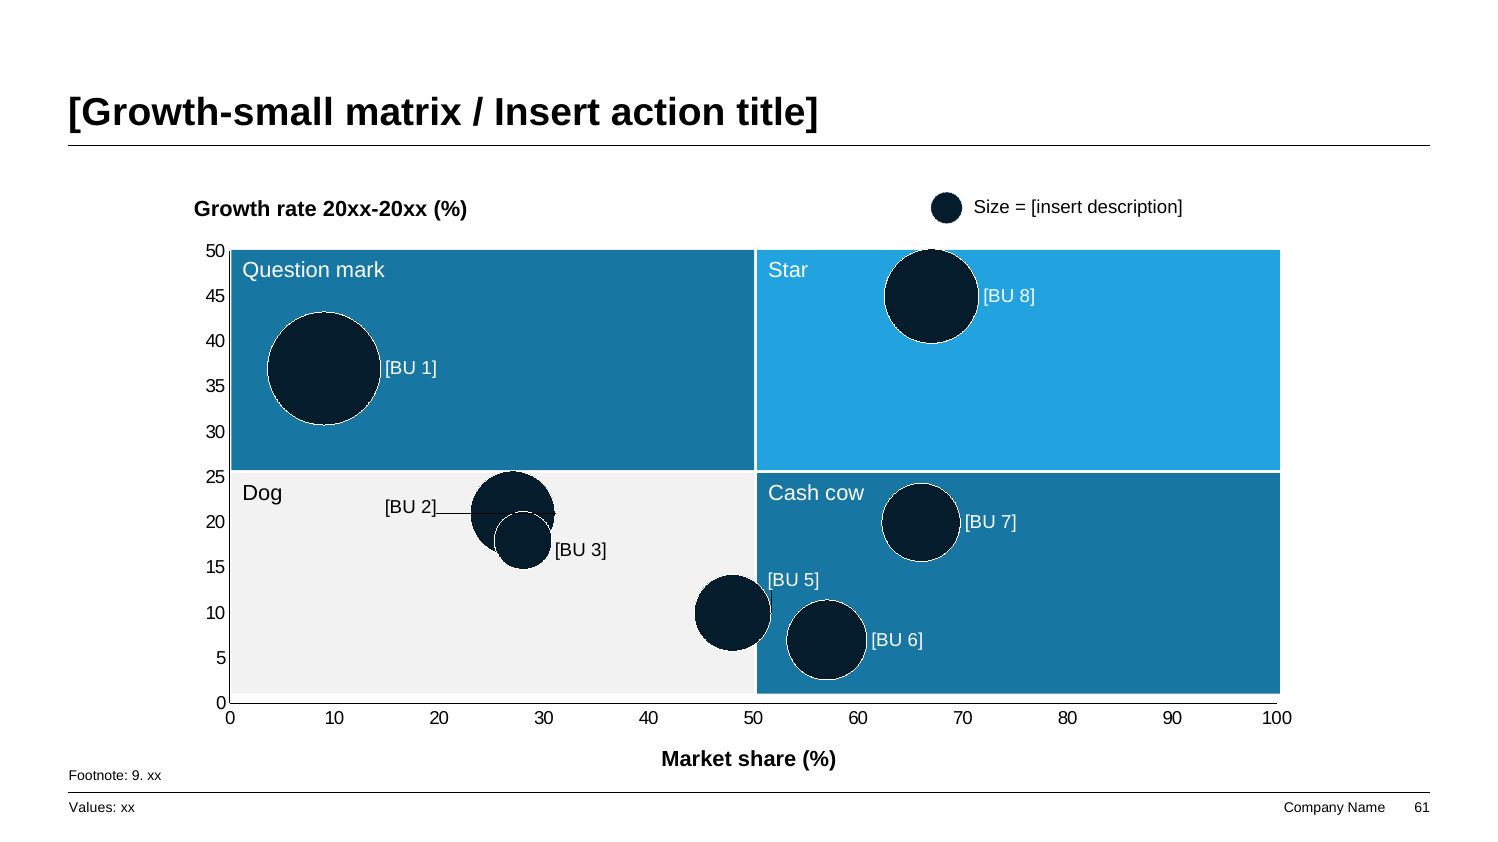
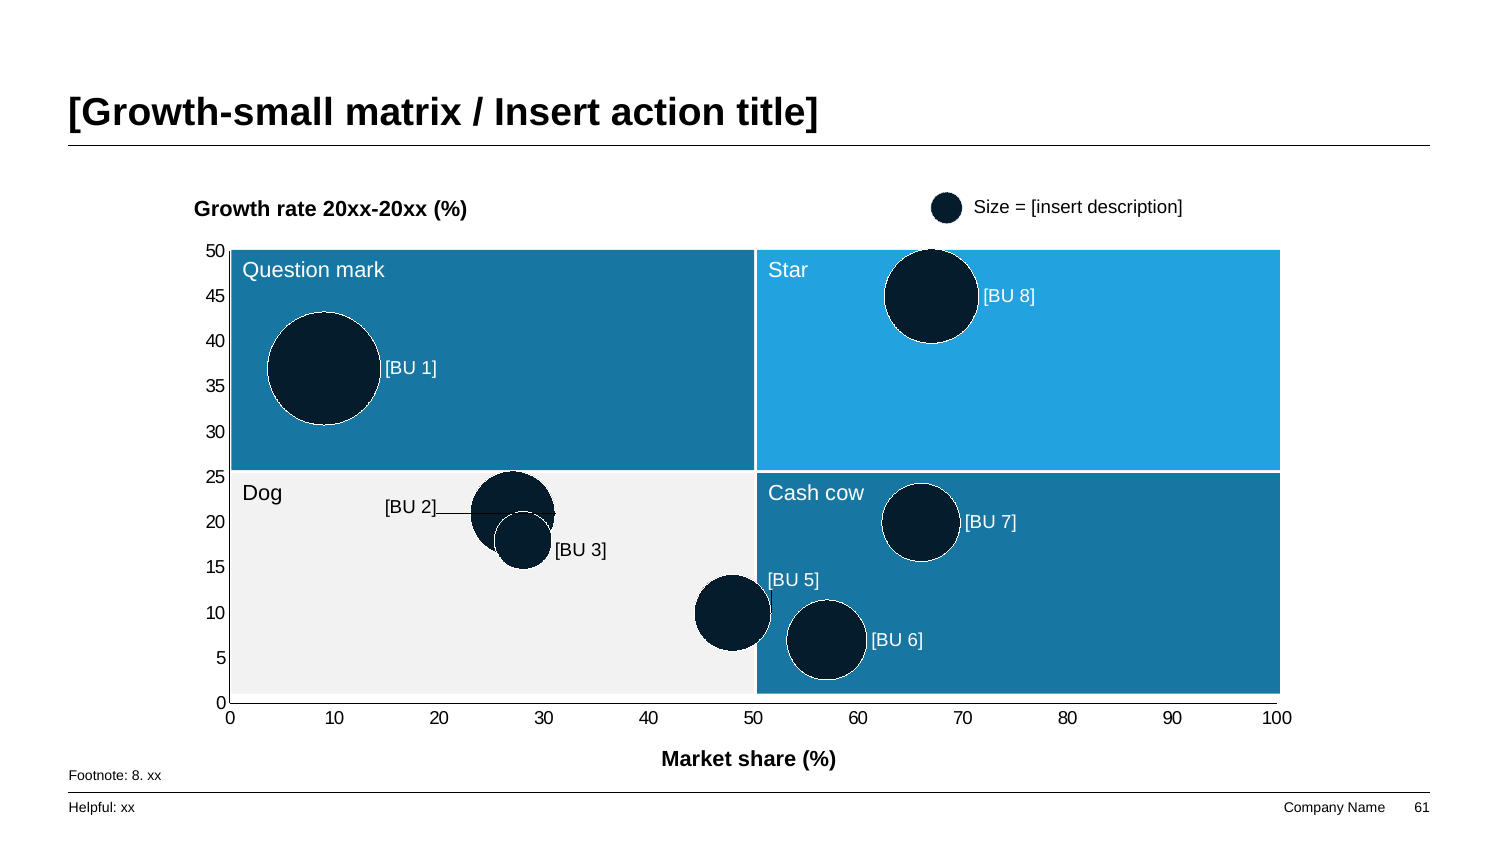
Footnote 9: 9 -> 8
Values: Values -> Helpful
